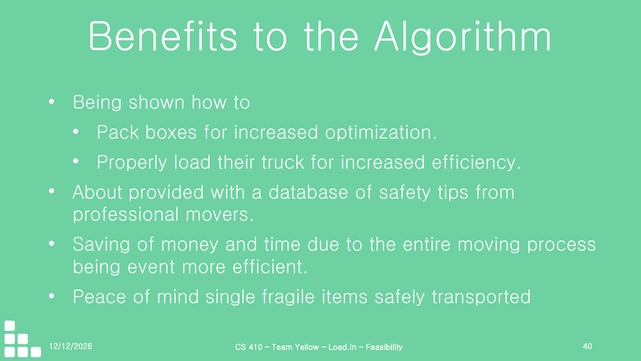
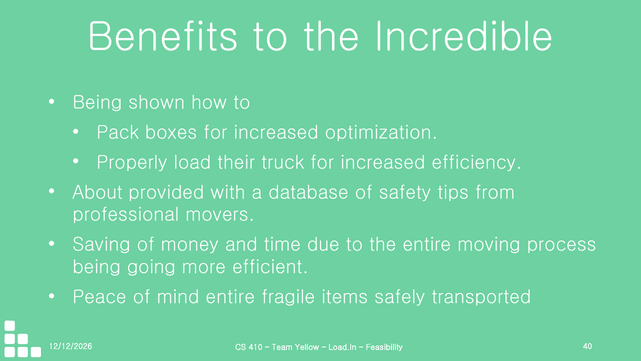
Algorithm: Algorithm -> Incredible
event: event -> going
mind single: single -> entire
